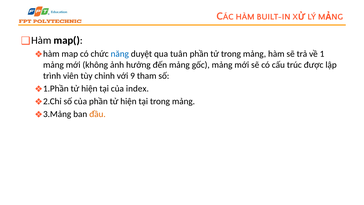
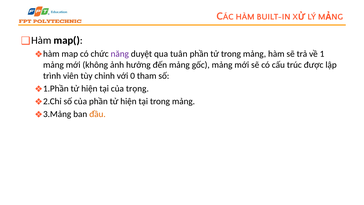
năng colour: blue -> purple
9: 9 -> 0
index: index -> trọng
